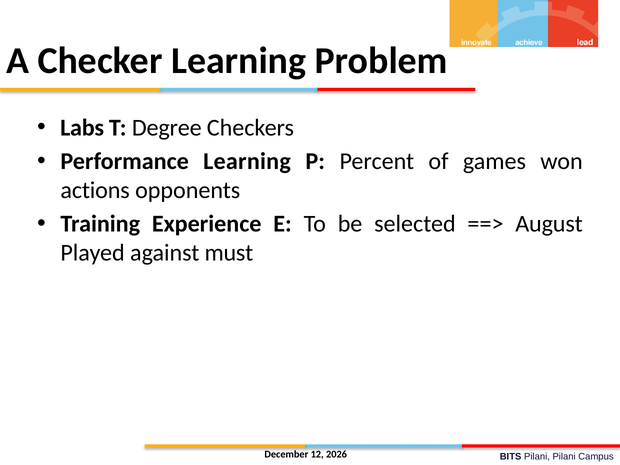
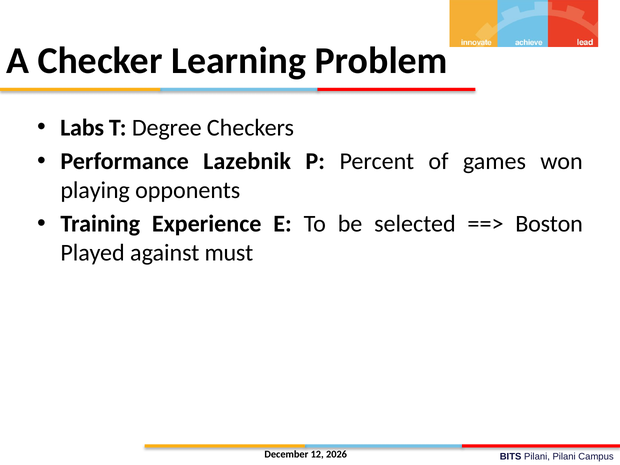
Performance Learning: Learning -> Lazebnik
actions: actions -> playing
August: August -> Boston
